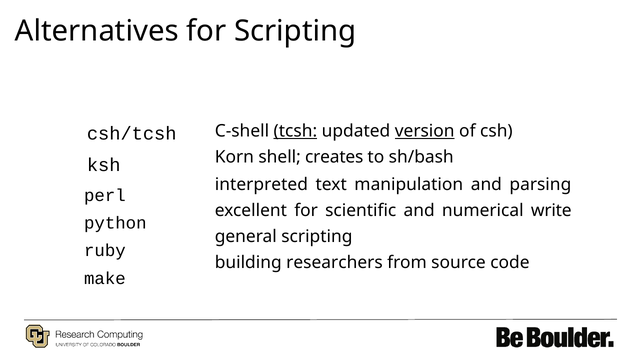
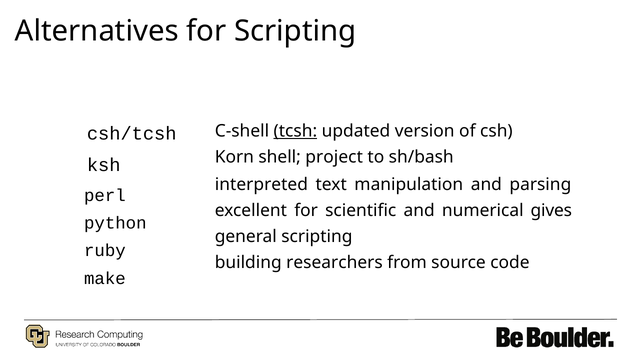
version underline: present -> none
creates: creates -> project
write: write -> gives
